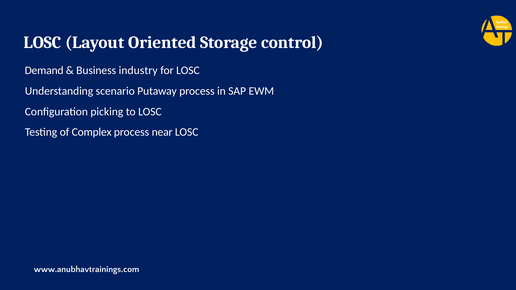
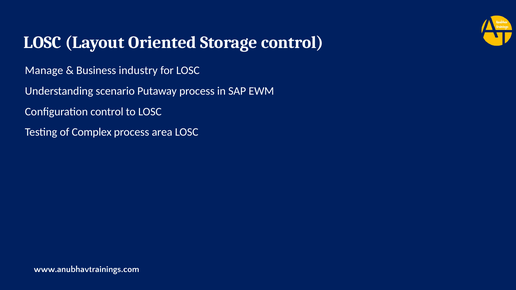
Demand: Demand -> Manage
Configuration picking: picking -> control
near: near -> area
